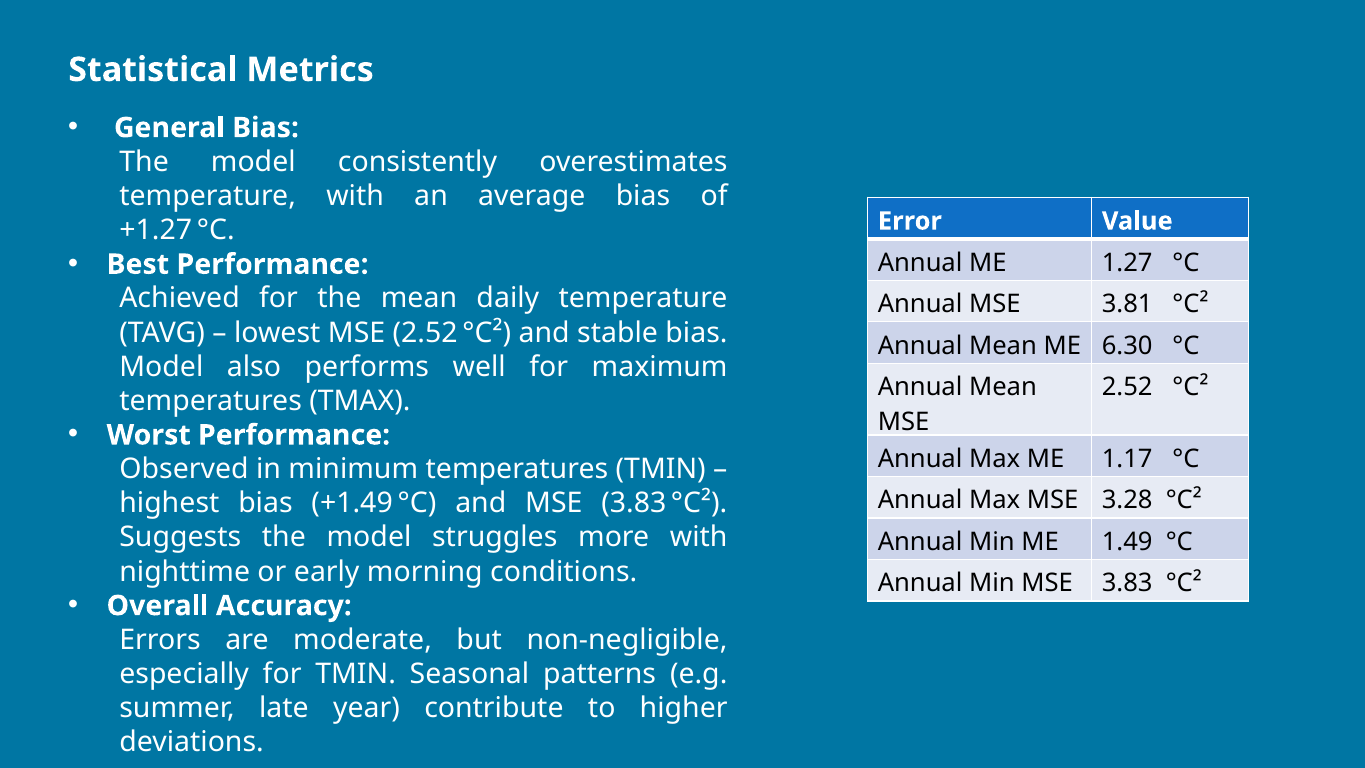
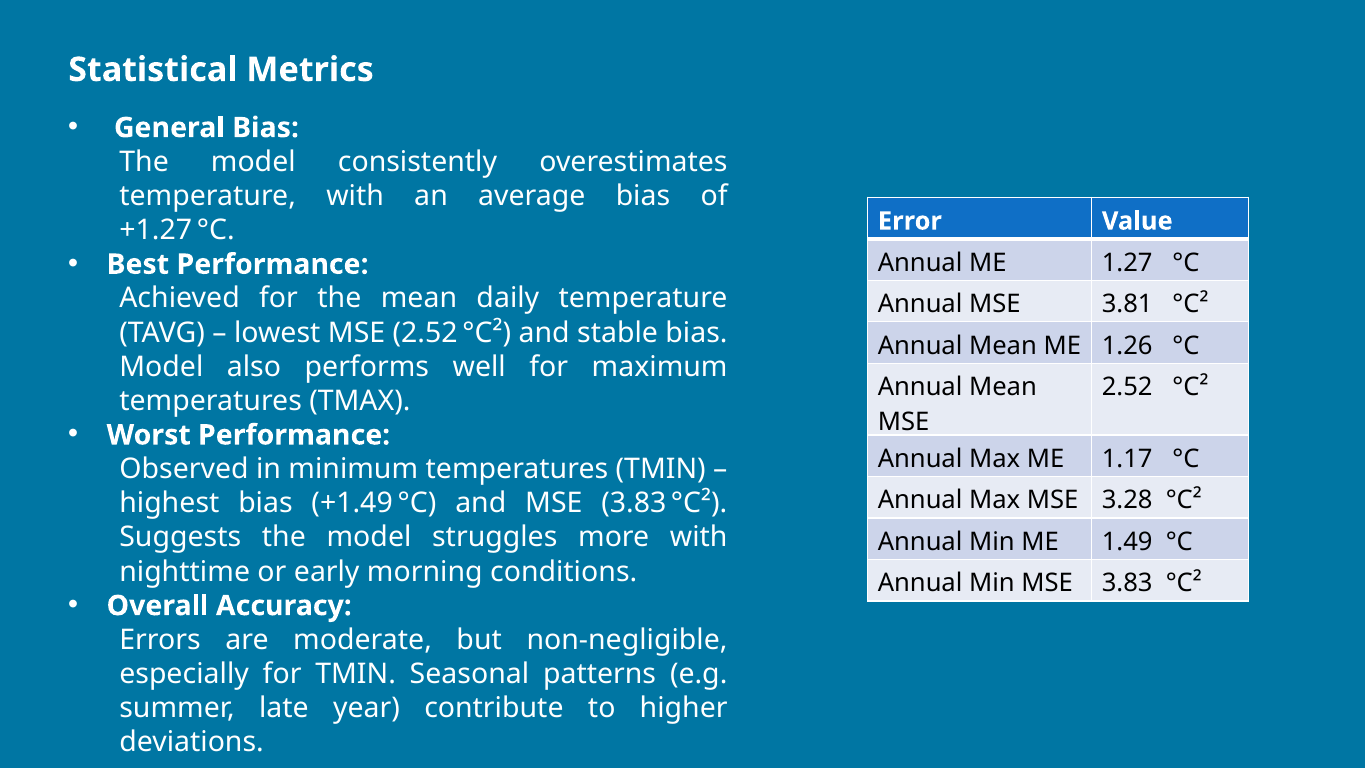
6.30: 6.30 -> 1.26
